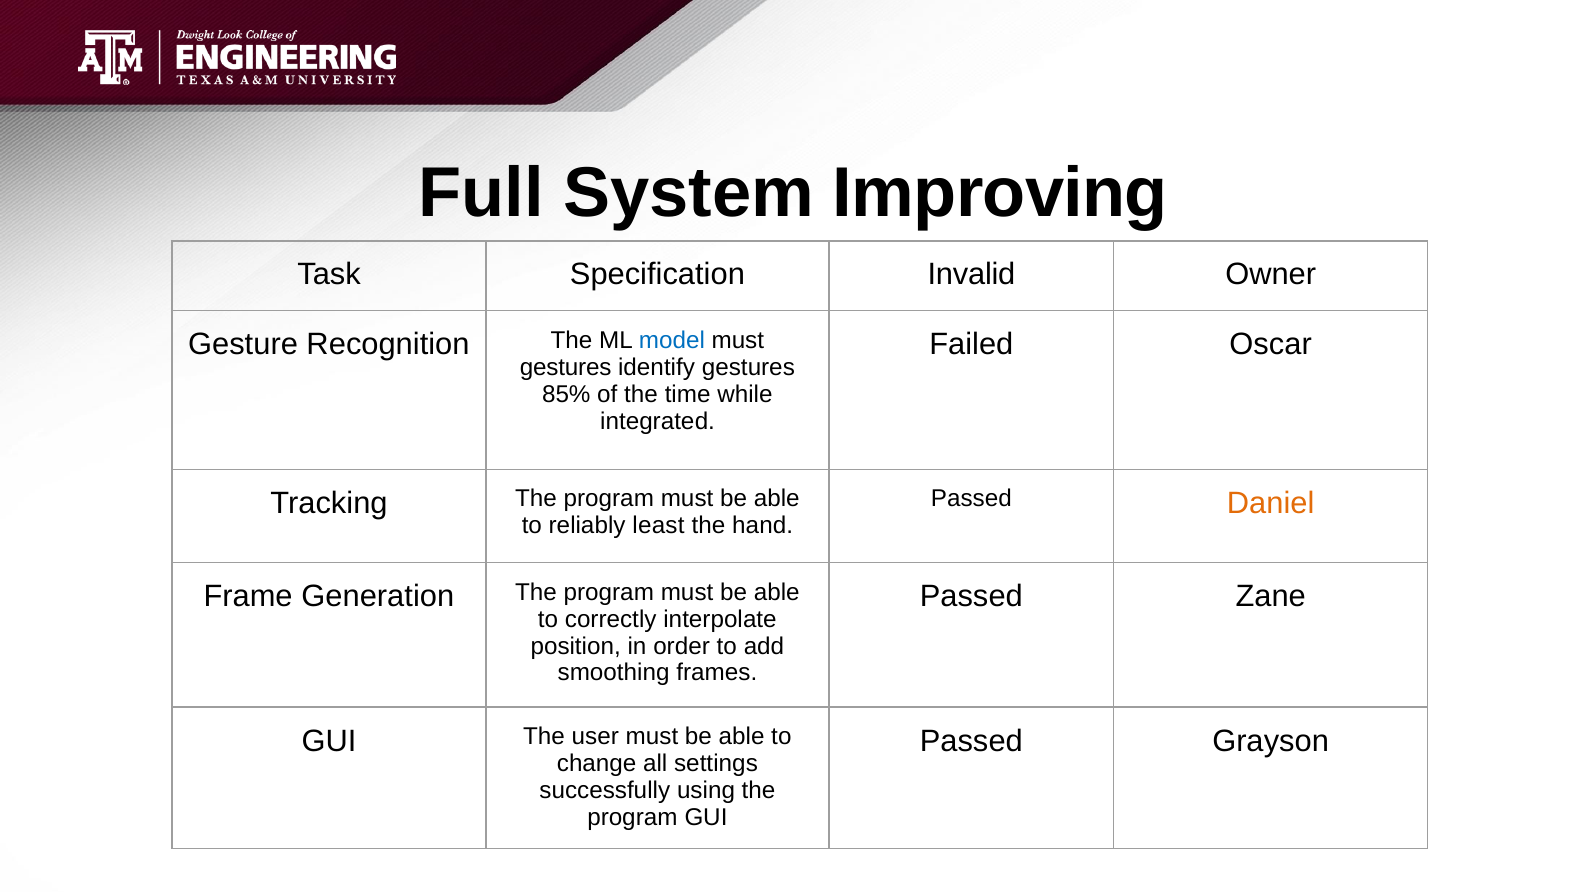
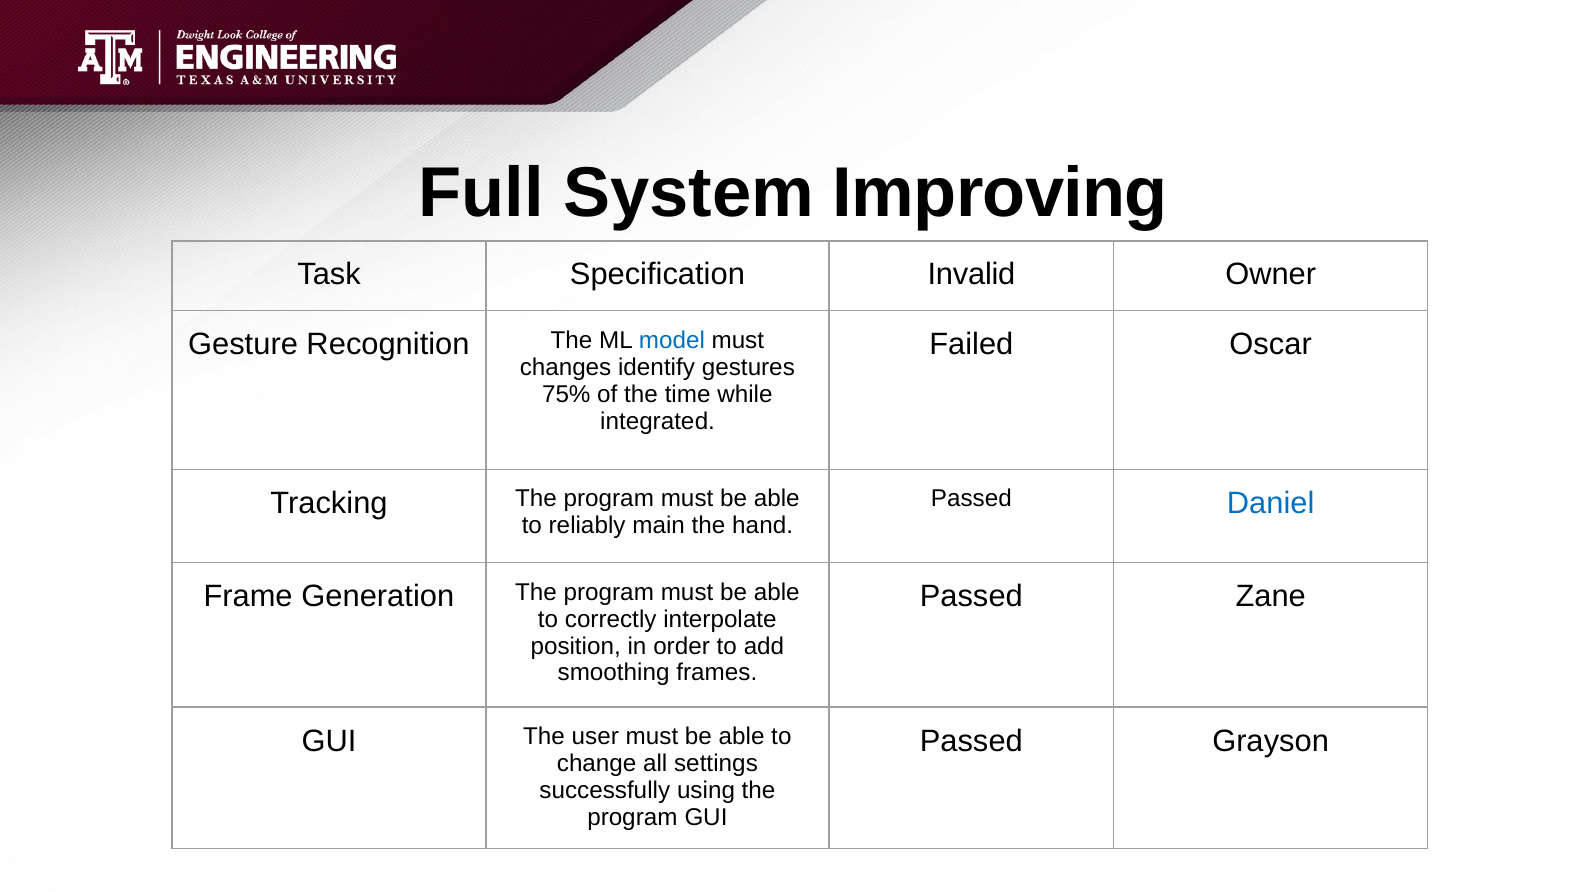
gestures at (566, 367): gestures -> changes
85%: 85% -> 75%
Daniel colour: orange -> blue
least: least -> main
